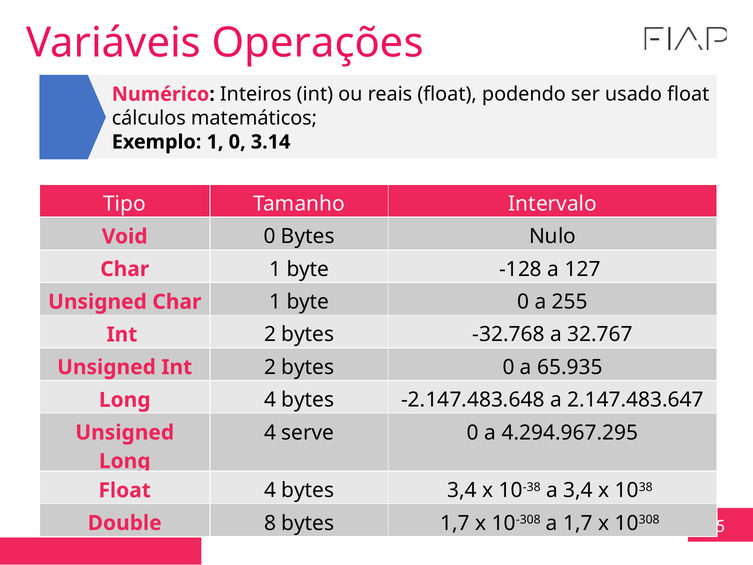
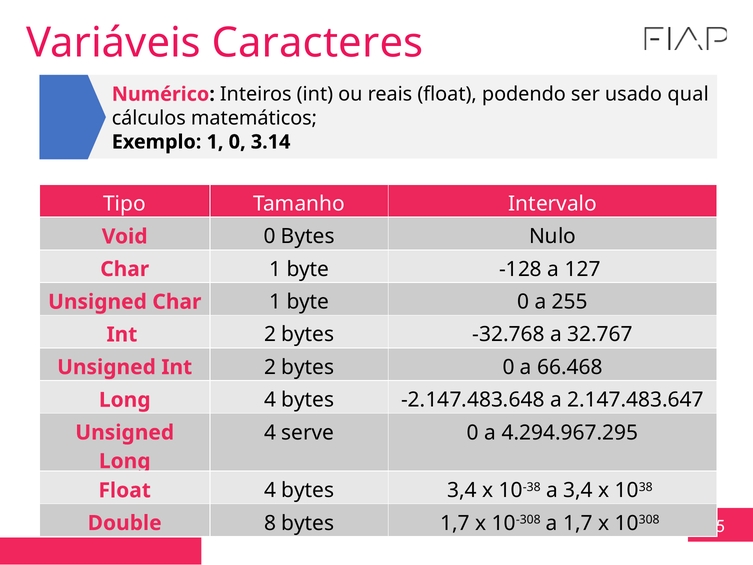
Operações: Operações -> Caracteres
usado float: float -> qual
65.935: 65.935 -> 66.468
